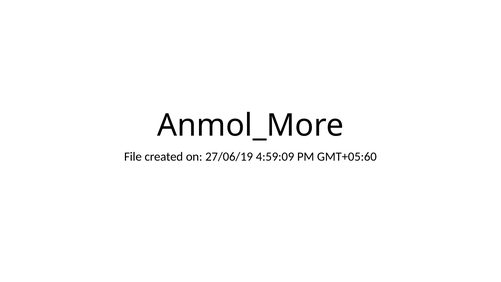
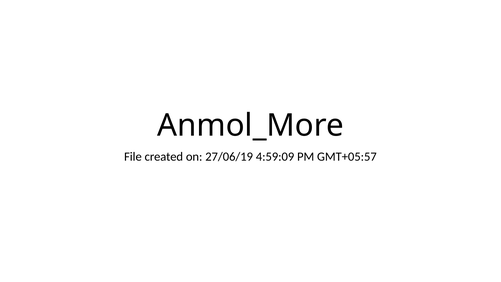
GMT+05:60: GMT+05:60 -> GMT+05:57
